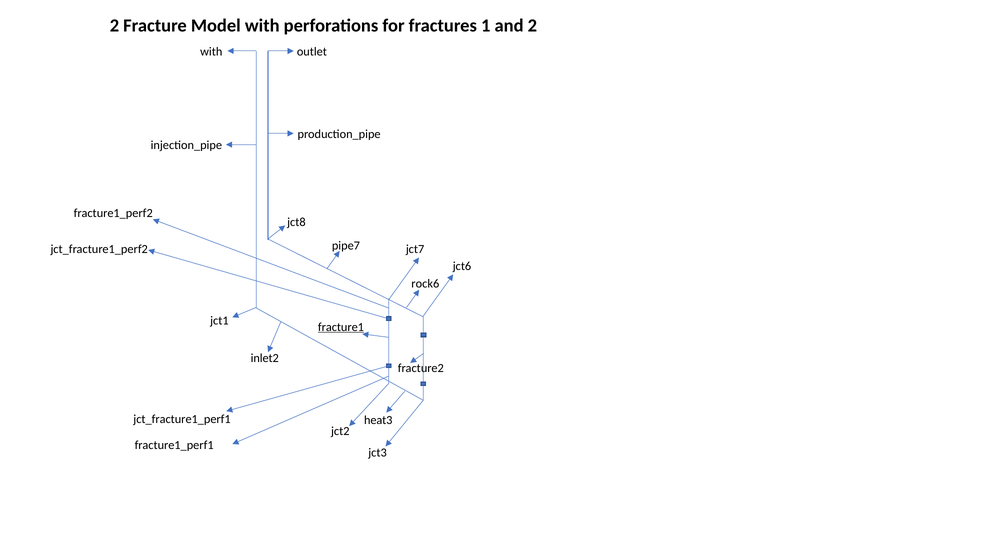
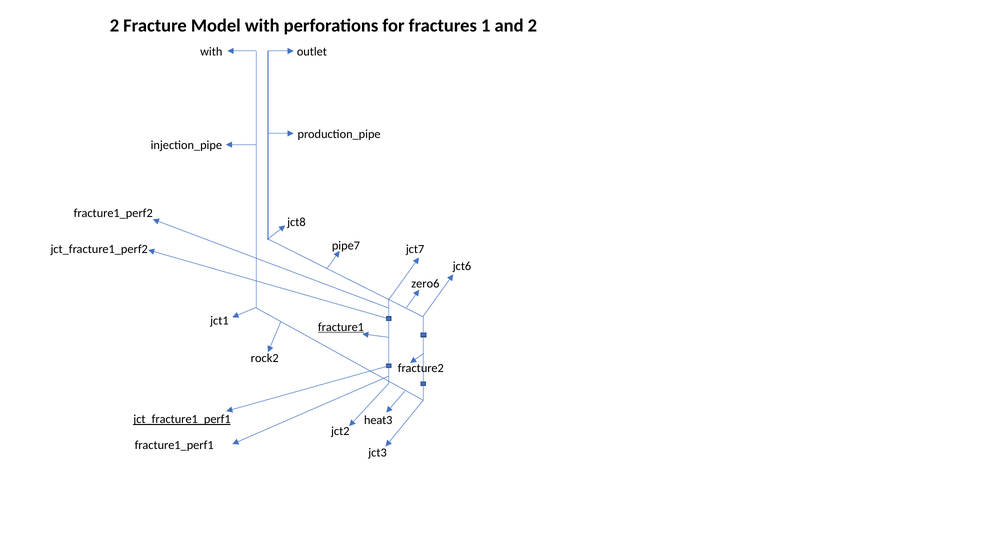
rock6: rock6 -> zero6
inlet2: inlet2 -> rock2
jct_fracture1_perf1 underline: none -> present
